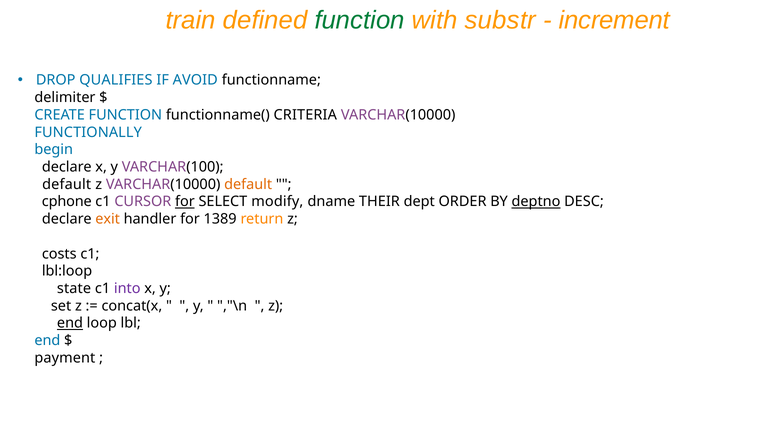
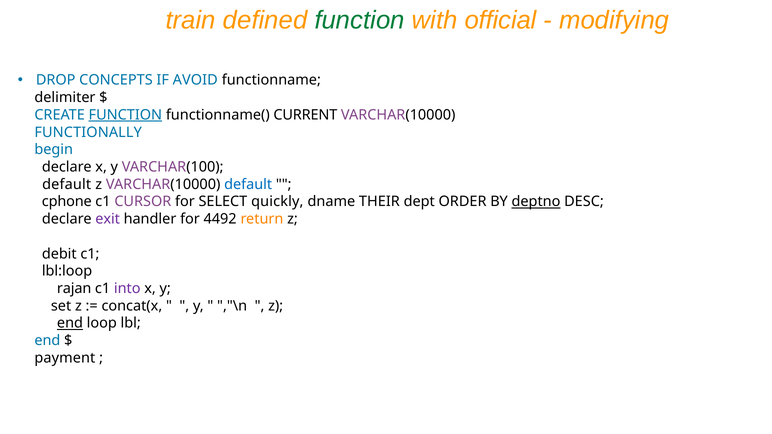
substr: substr -> official
increment: increment -> modifying
QUALIFIES: QUALIFIES -> CONCEPTS
FUNCTION at (125, 115) underline: none -> present
CRITERIA: CRITERIA -> CURRENT
default at (248, 184) colour: orange -> blue
for at (185, 202) underline: present -> none
modify: modify -> quickly
exit colour: orange -> purple
1389: 1389 -> 4492
costs: costs -> debit
state: state -> rajan
